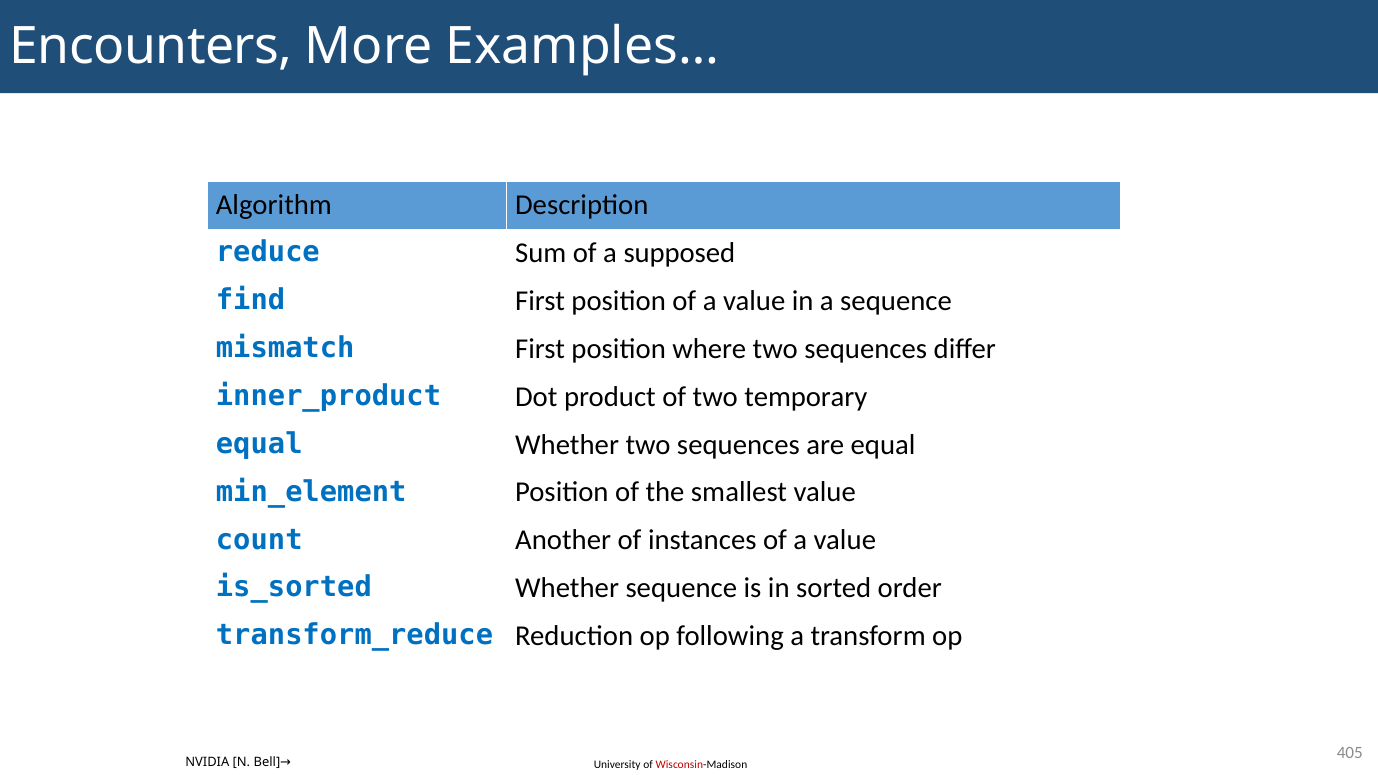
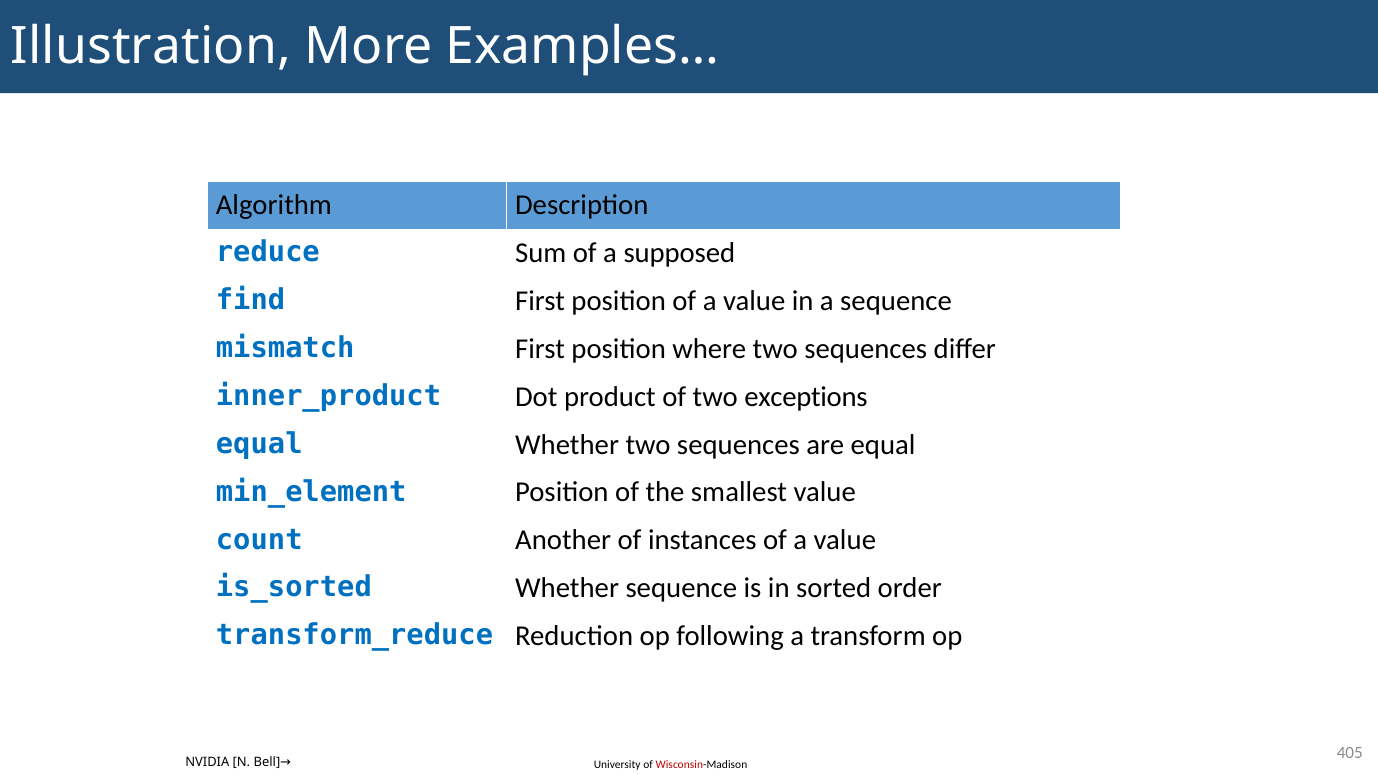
Encounters: Encounters -> Illustration
temporary: temporary -> exceptions
